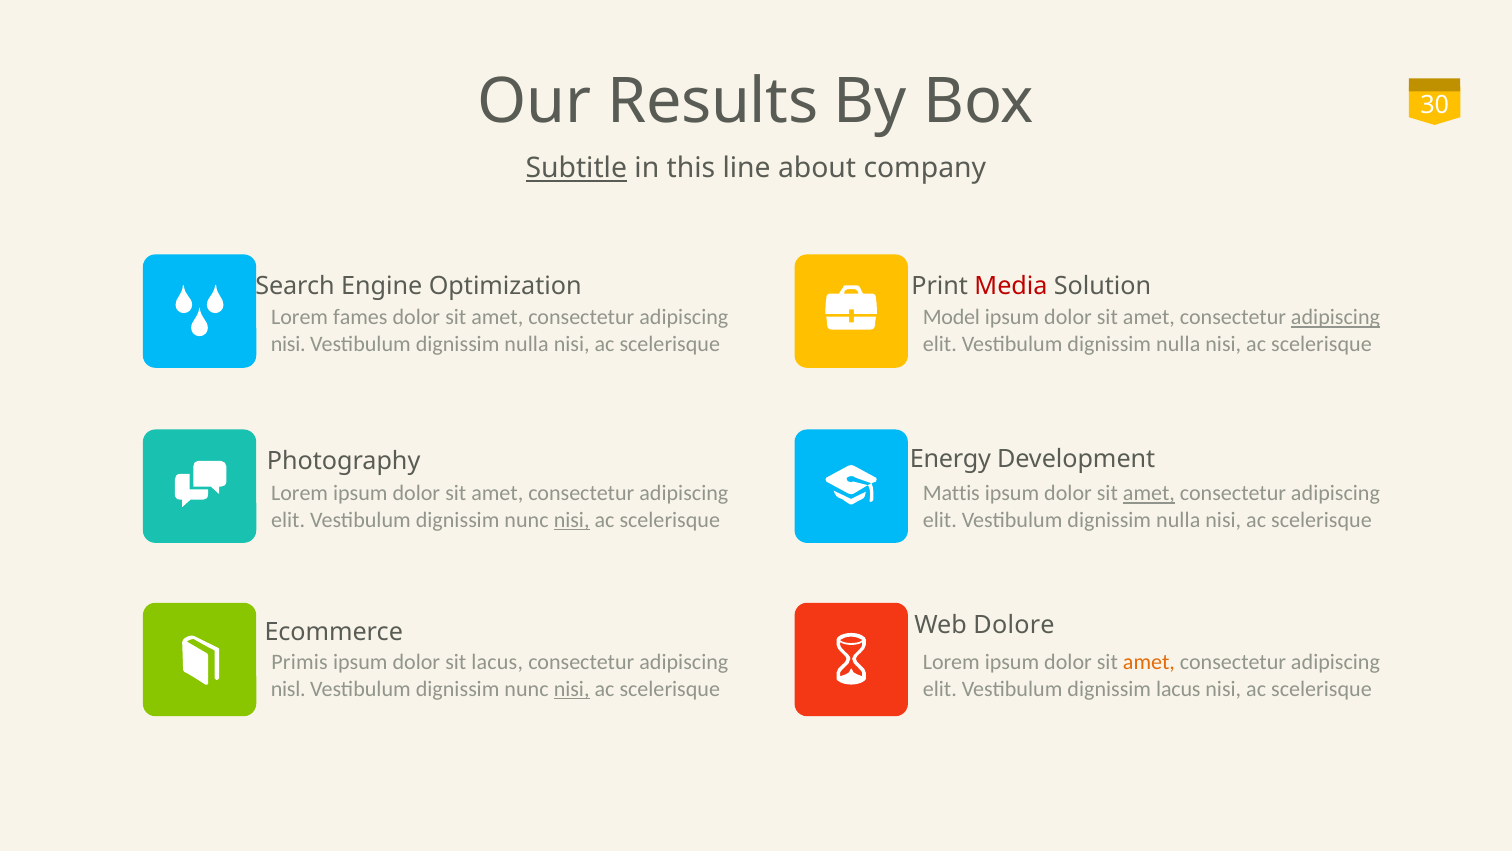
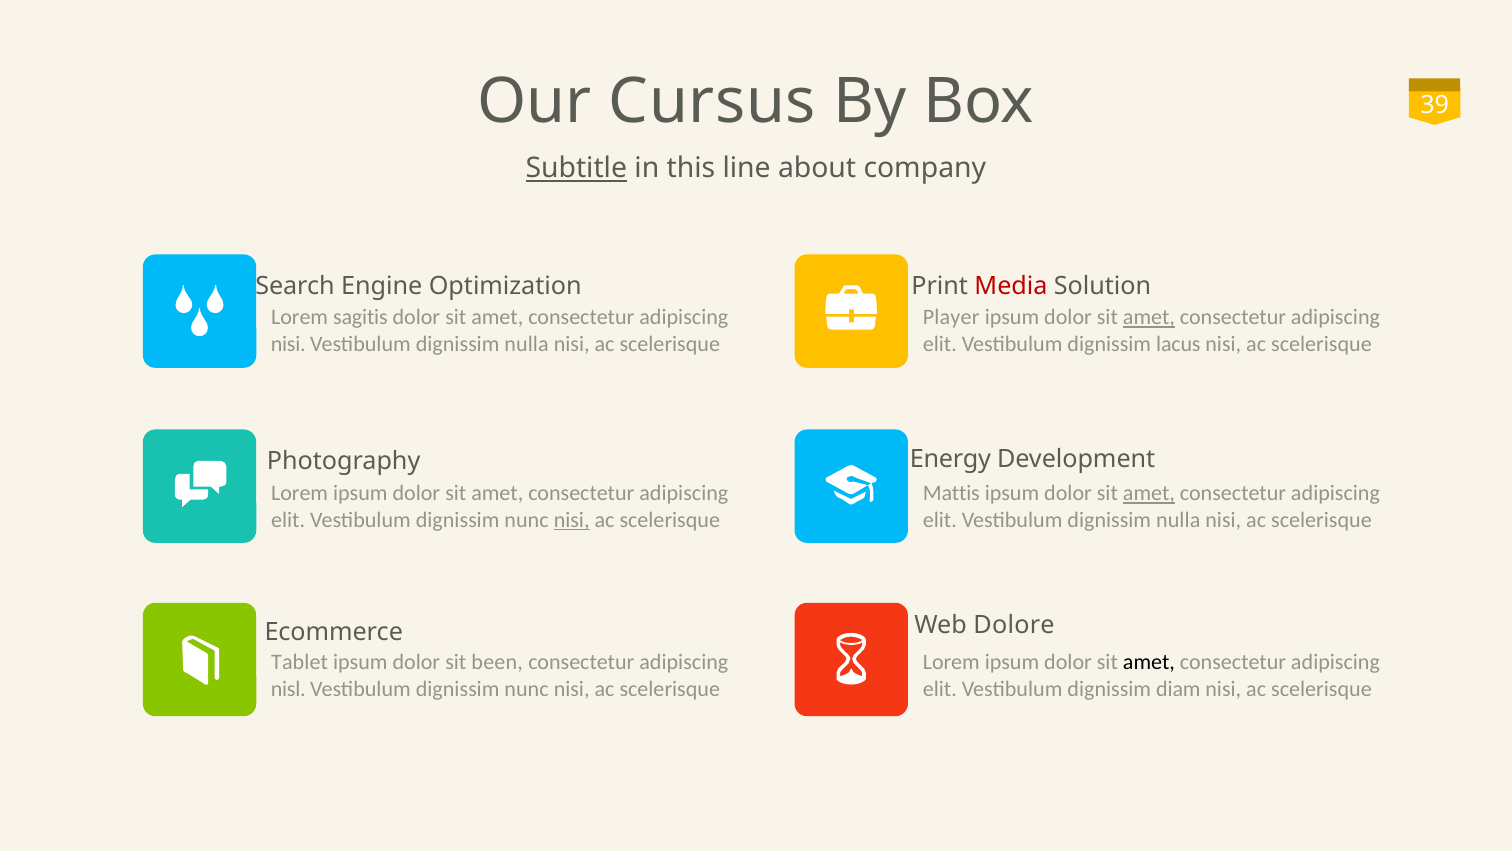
Results: Results -> Cursus
30: 30 -> 39
fames: fames -> sagitis
Model: Model -> Player
amet at (1149, 317) underline: none -> present
adipiscing at (1335, 317) underline: present -> none
nulla at (1178, 344): nulla -> lacus
Primis: Primis -> Tablet
sit lacus: lacus -> been
amet at (1149, 662) colour: orange -> black
nisi at (572, 689) underline: present -> none
dignissim lacus: lacus -> diam
